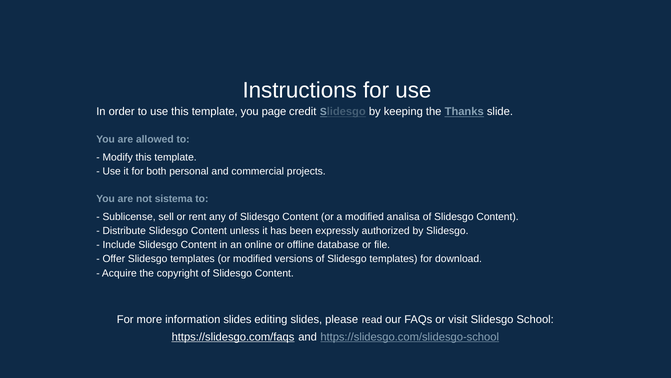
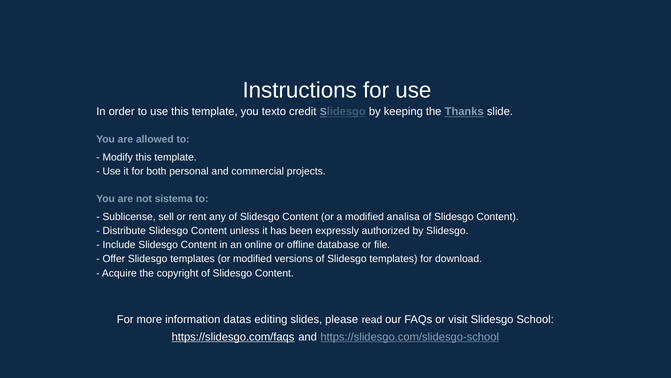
page: page -> texto
information slides: slides -> datas
